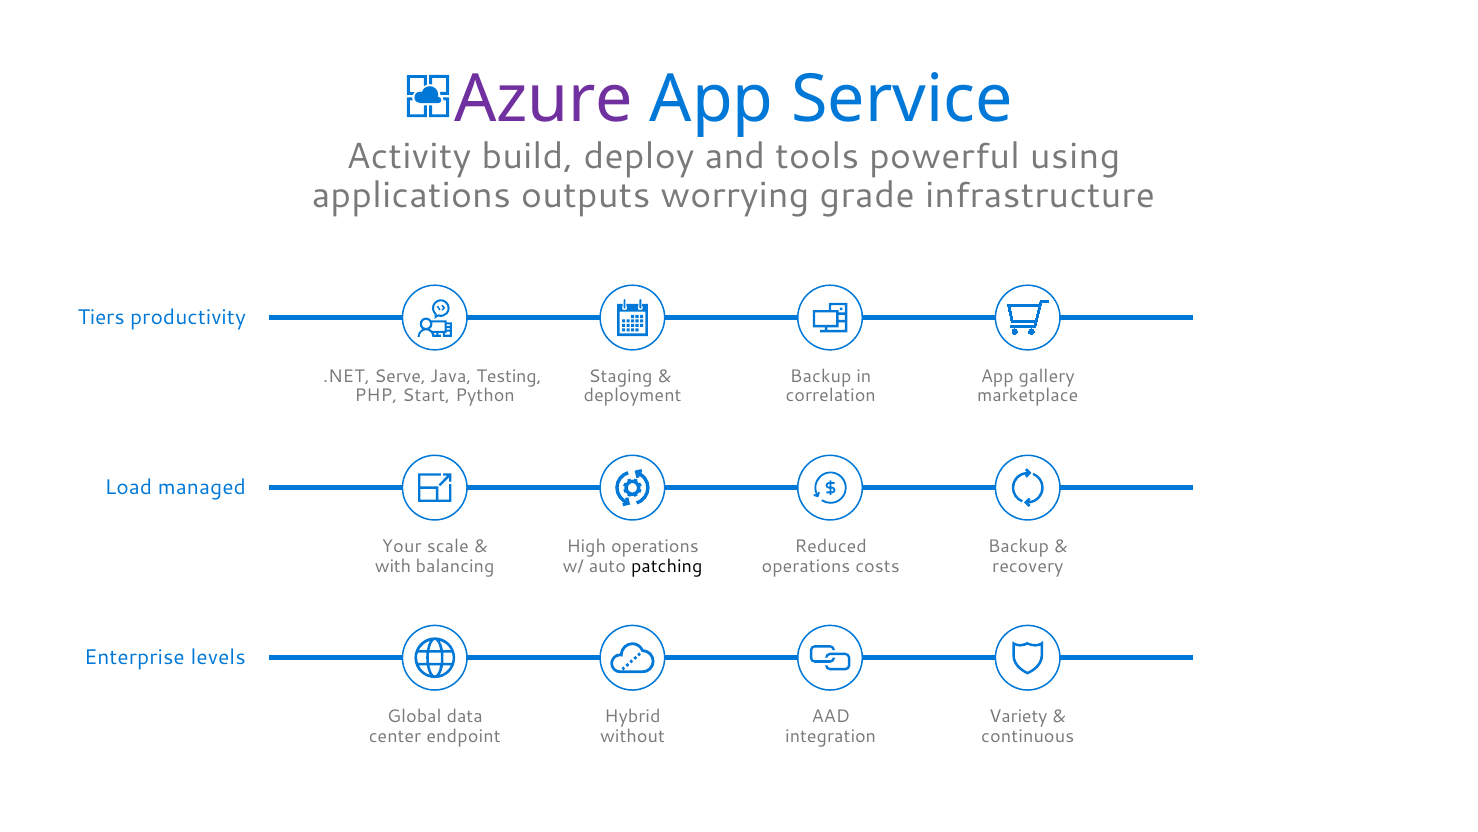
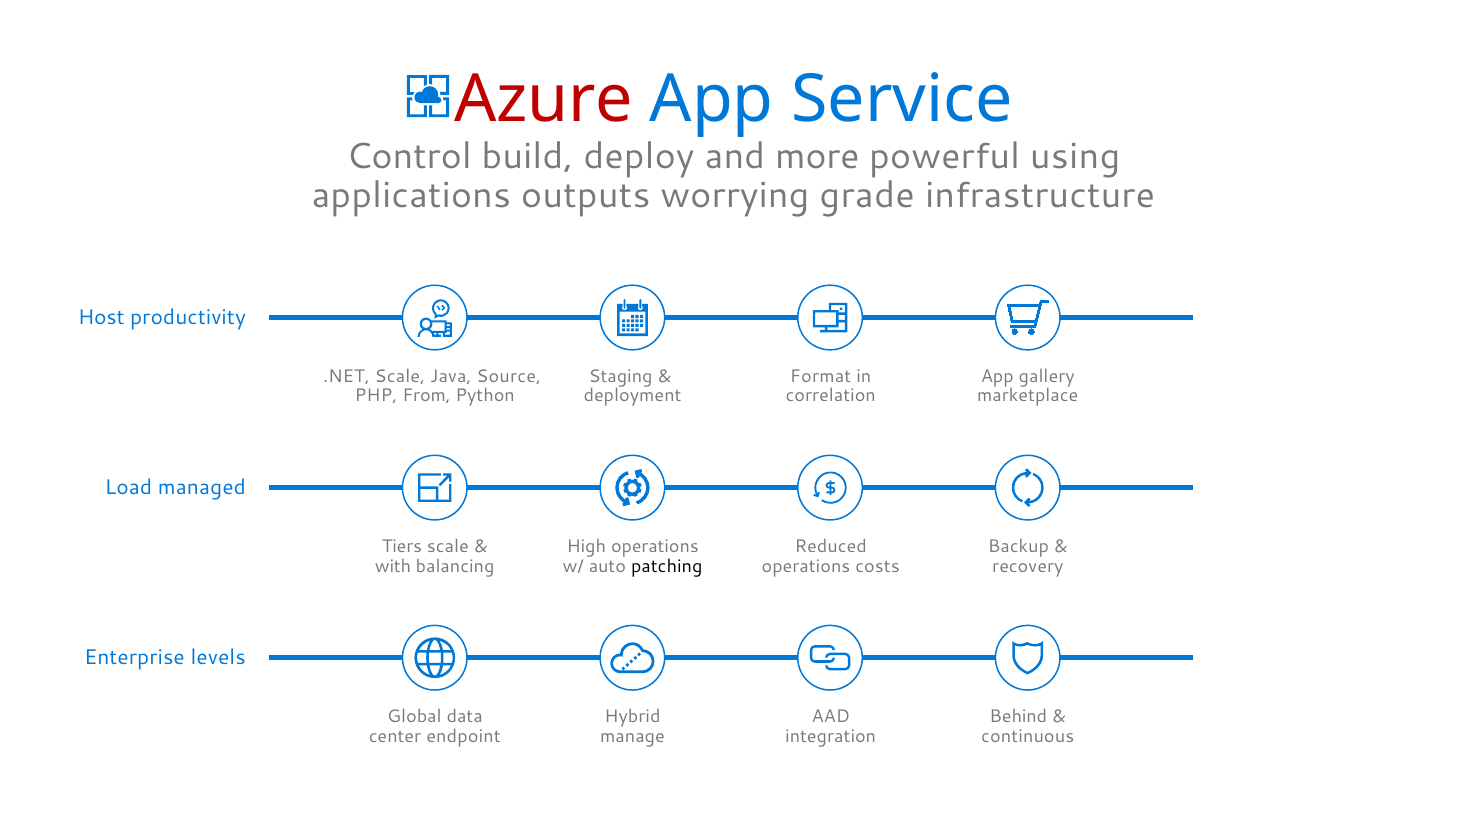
Azure colour: purple -> red
Activity: Activity -> Control
tools: tools -> more
Tiers: Tiers -> Host
.NET Serve: Serve -> Scale
Testing: Testing -> Source
Backup at (821, 376): Backup -> Format
Start: Start -> From
Your: Your -> Tiers
Variety: Variety -> Behind
without: without -> manage
